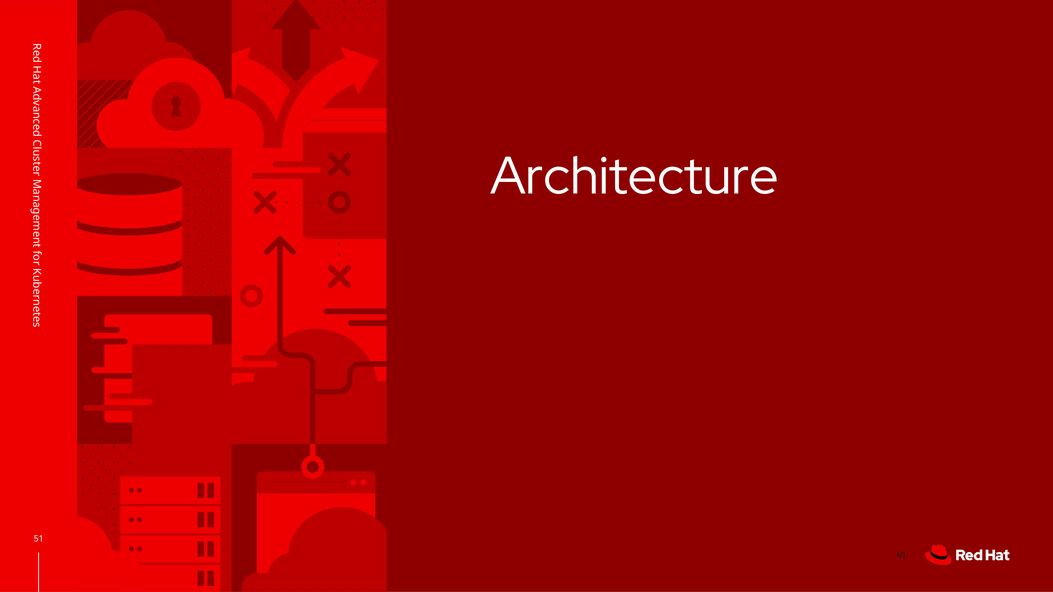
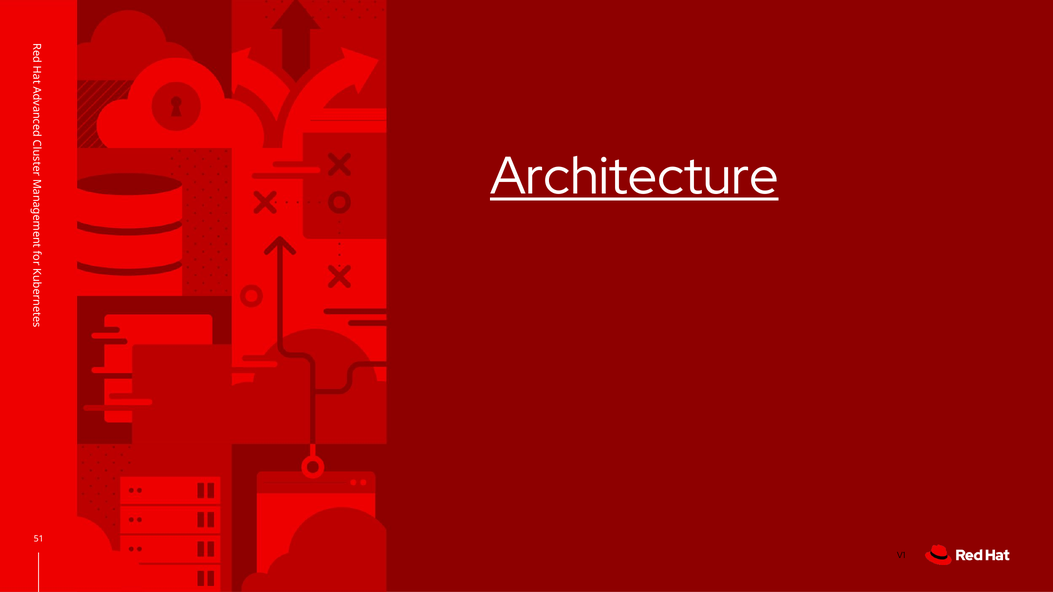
Architecture underline: none -> present
